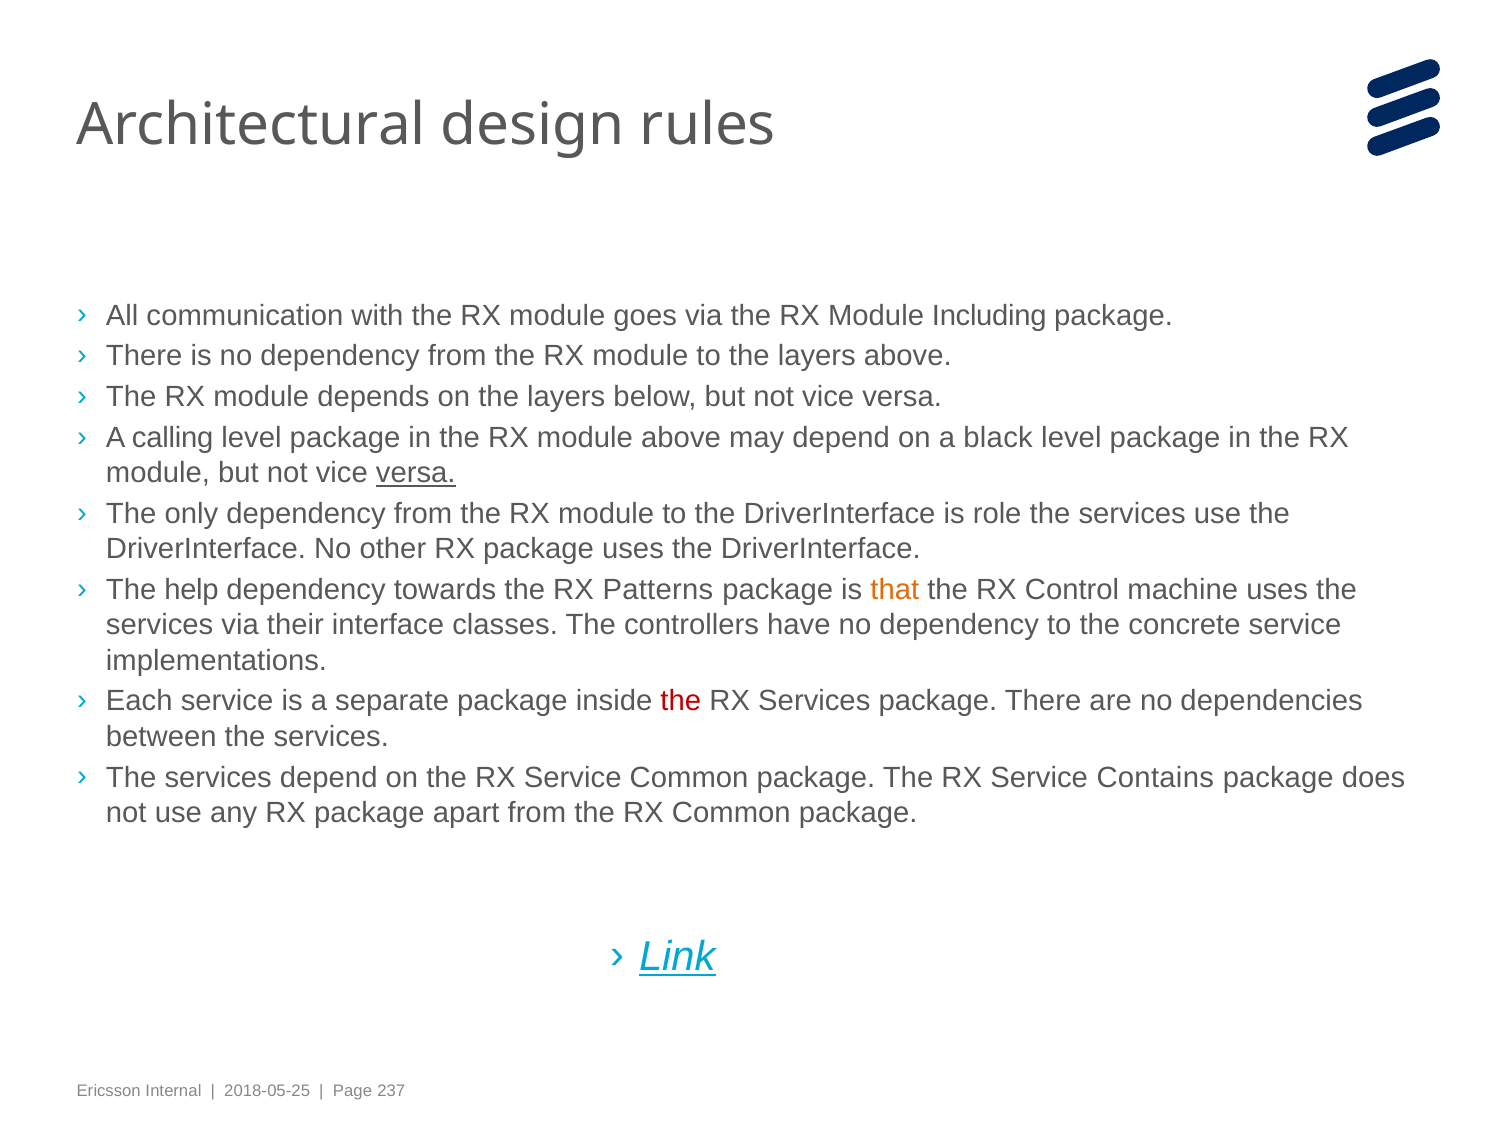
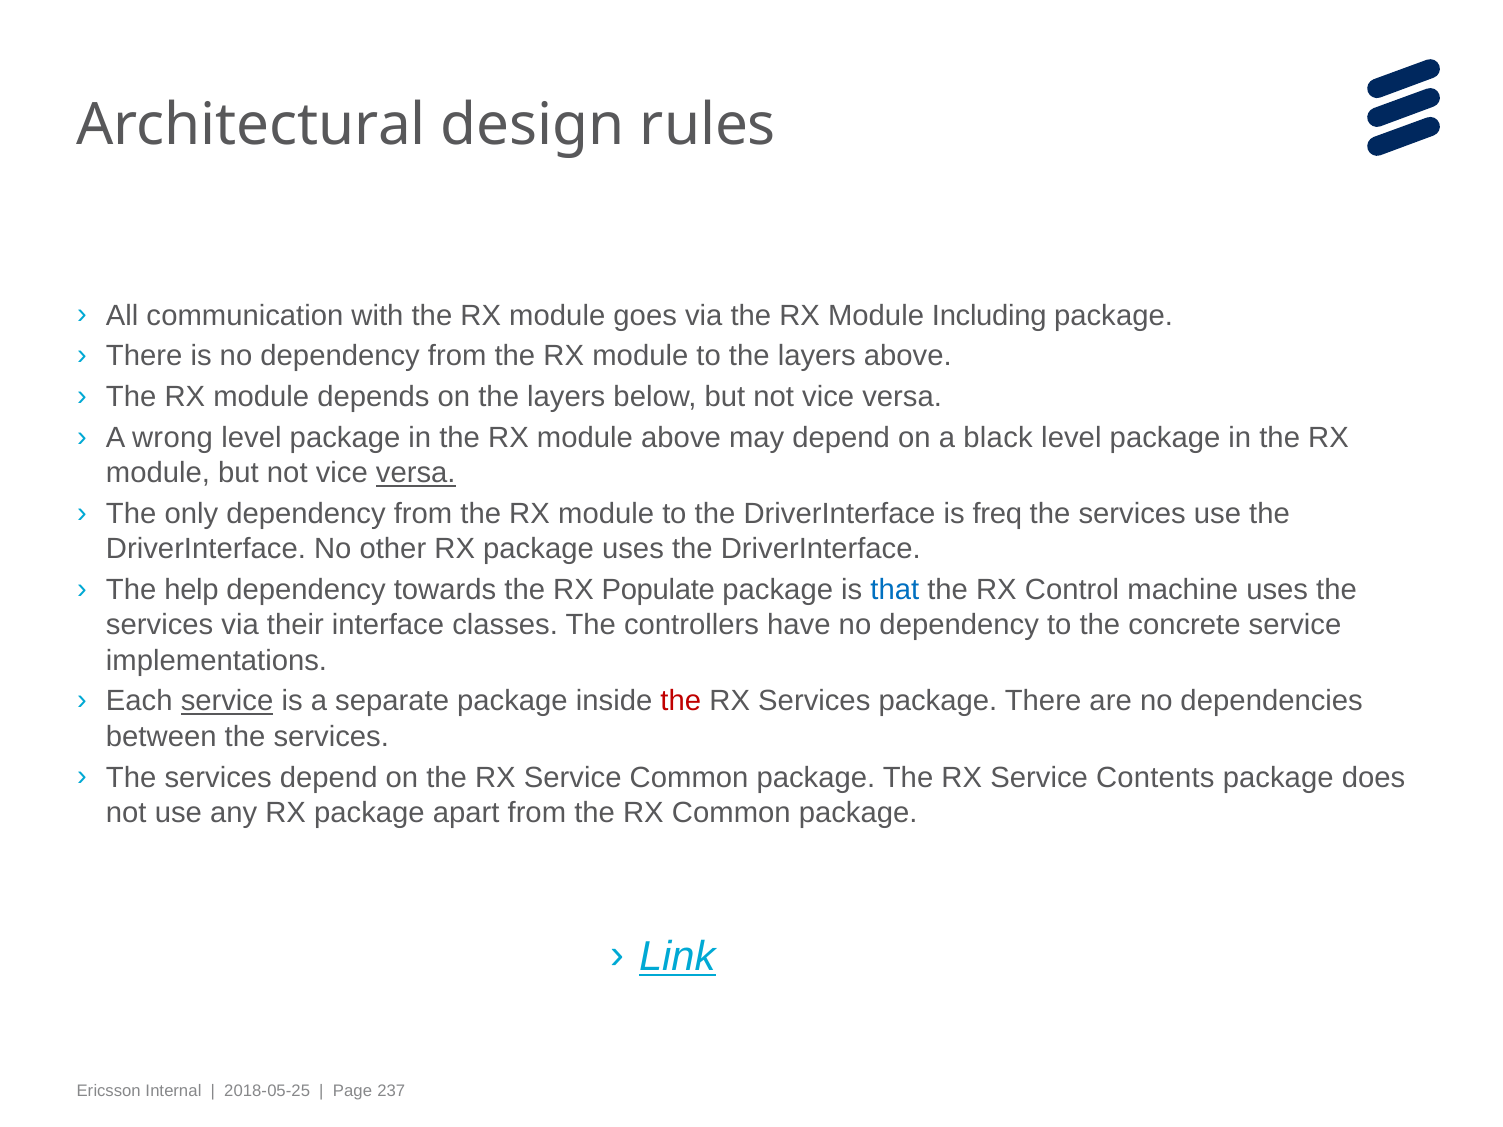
calling: calling -> wrong
role: role -> freq
Patterns: Patterns -> Populate
that colour: orange -> blue
service at (227, 701) underline: none -> present
Contains: Contains -> Contents
